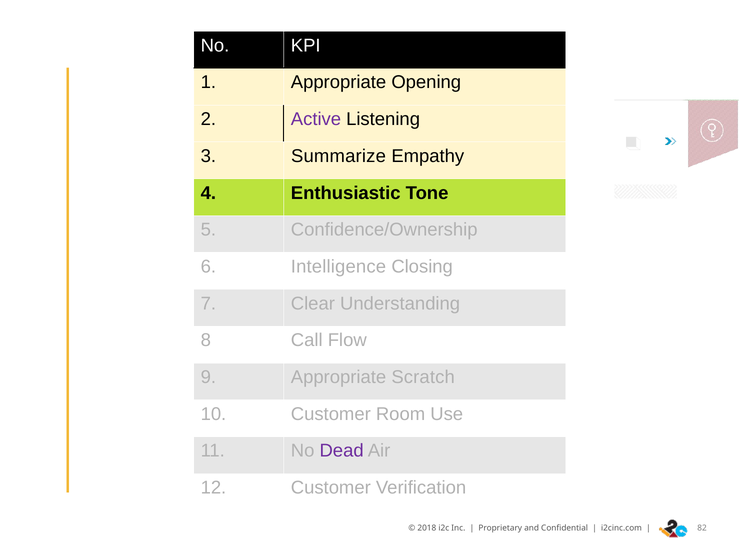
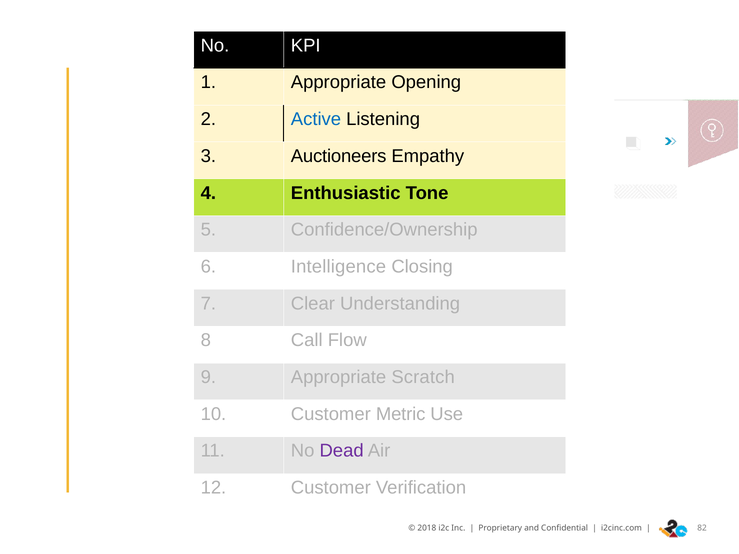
Active colour: purple -> blue
Summarize: Summarize -> Auctioneers
Room: Room -> Metric
